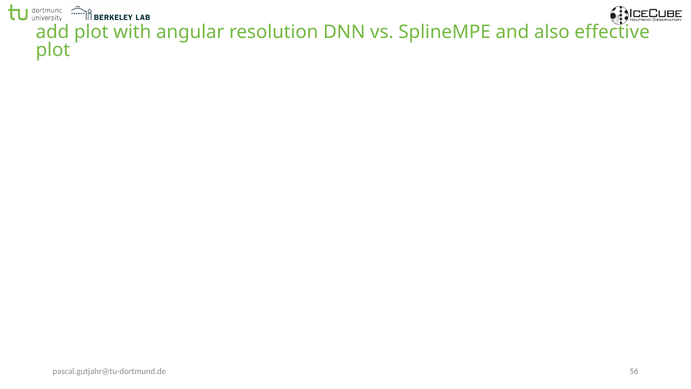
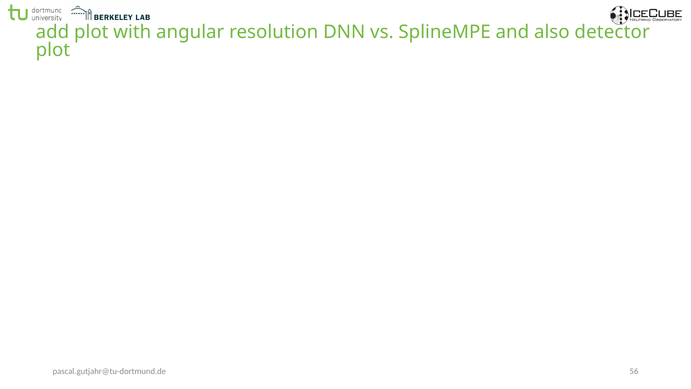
effective: effective -> detector
